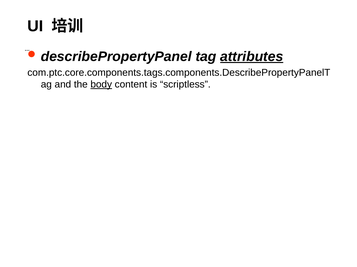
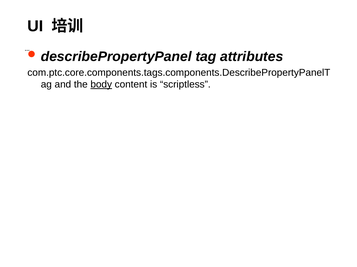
attributes underline: present -> none
